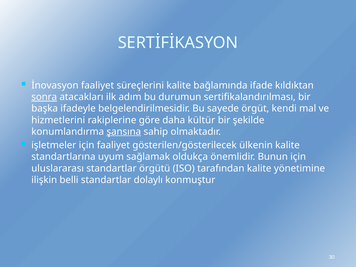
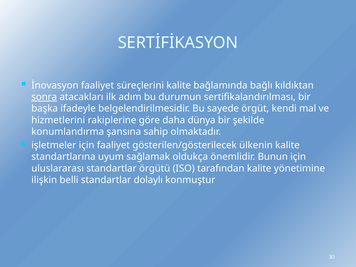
ifade: ifade -> bağlı
kültür: kültür -> dünya
şansına underline: present -> none
